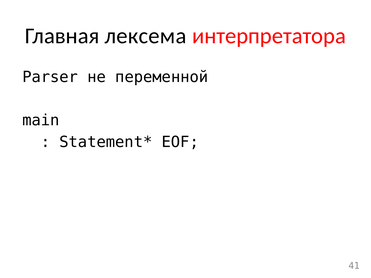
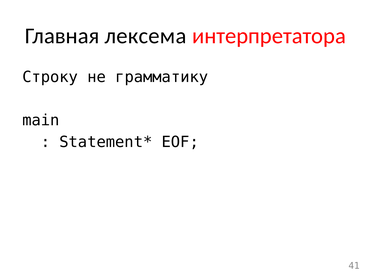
Parser: Parser -> Строку
переменной: переменной -> грамматику
